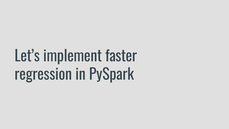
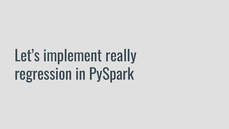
faster: faster -> really
